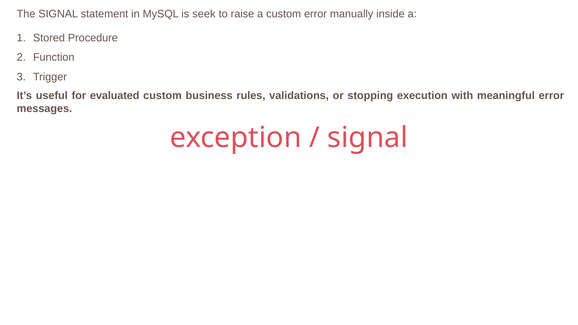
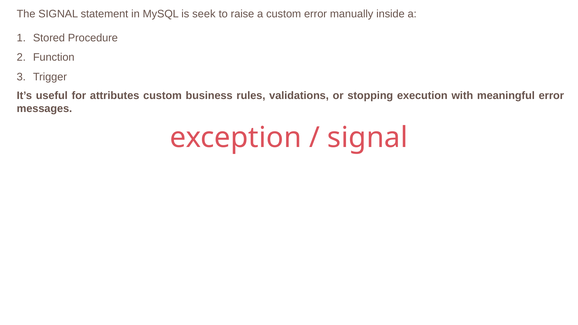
evaluated: evaluated -> attributes
